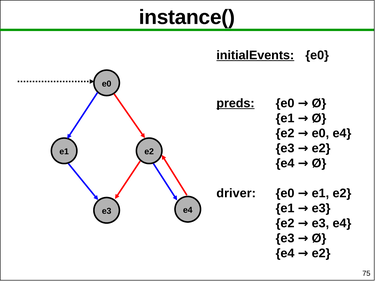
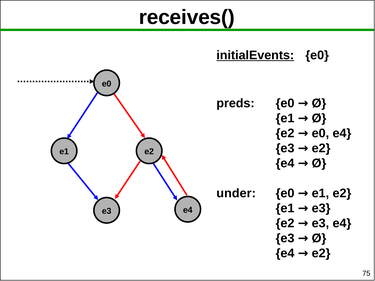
instance(: instance( -> receives(
preds underline: present -> none
driver: driver -> under
